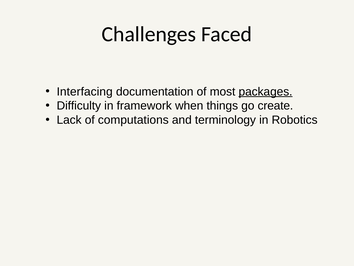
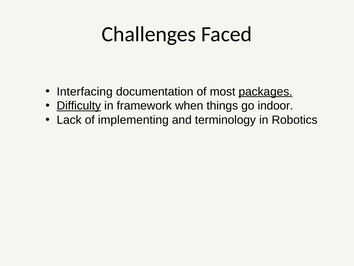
Difficulty underline: none -> present
create: create -> indoor
computations: computations -> implementing
